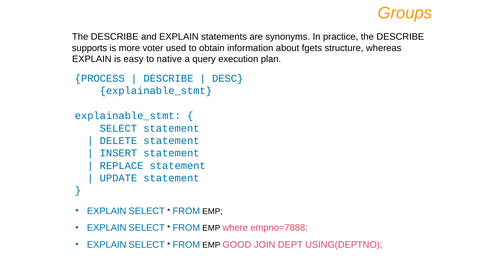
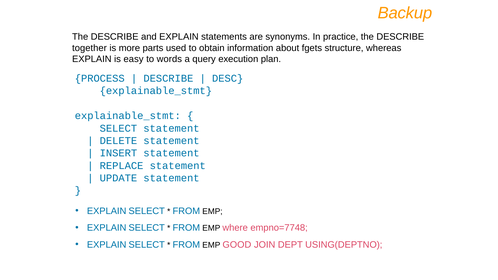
Groups: Groups -> Backup
supports: supports -> together
voter: voter -> parts
native: native -> words
empno=7888: empno=7888 -> empno=7748
